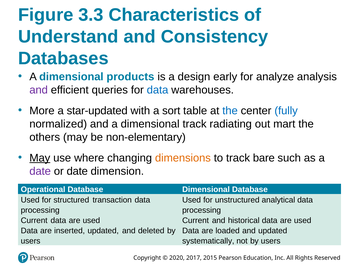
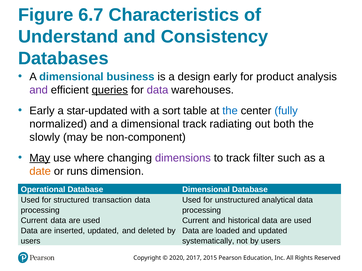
3.3: 3.3 -> 6.7
products: products -> business
analyze: analyze -> product
queries underline: none -> present
data at (158, 90) colour: blue -> purple
More at (42, 111): More -> Early
mart: mart -> both
others: others -> slowly
non-elementary: non-elementary -> non-component
dimensions colour: orange -> purple
bare: bare -> filter
date at (40, 171) colour: purple -> orange
or date: date -> runs
